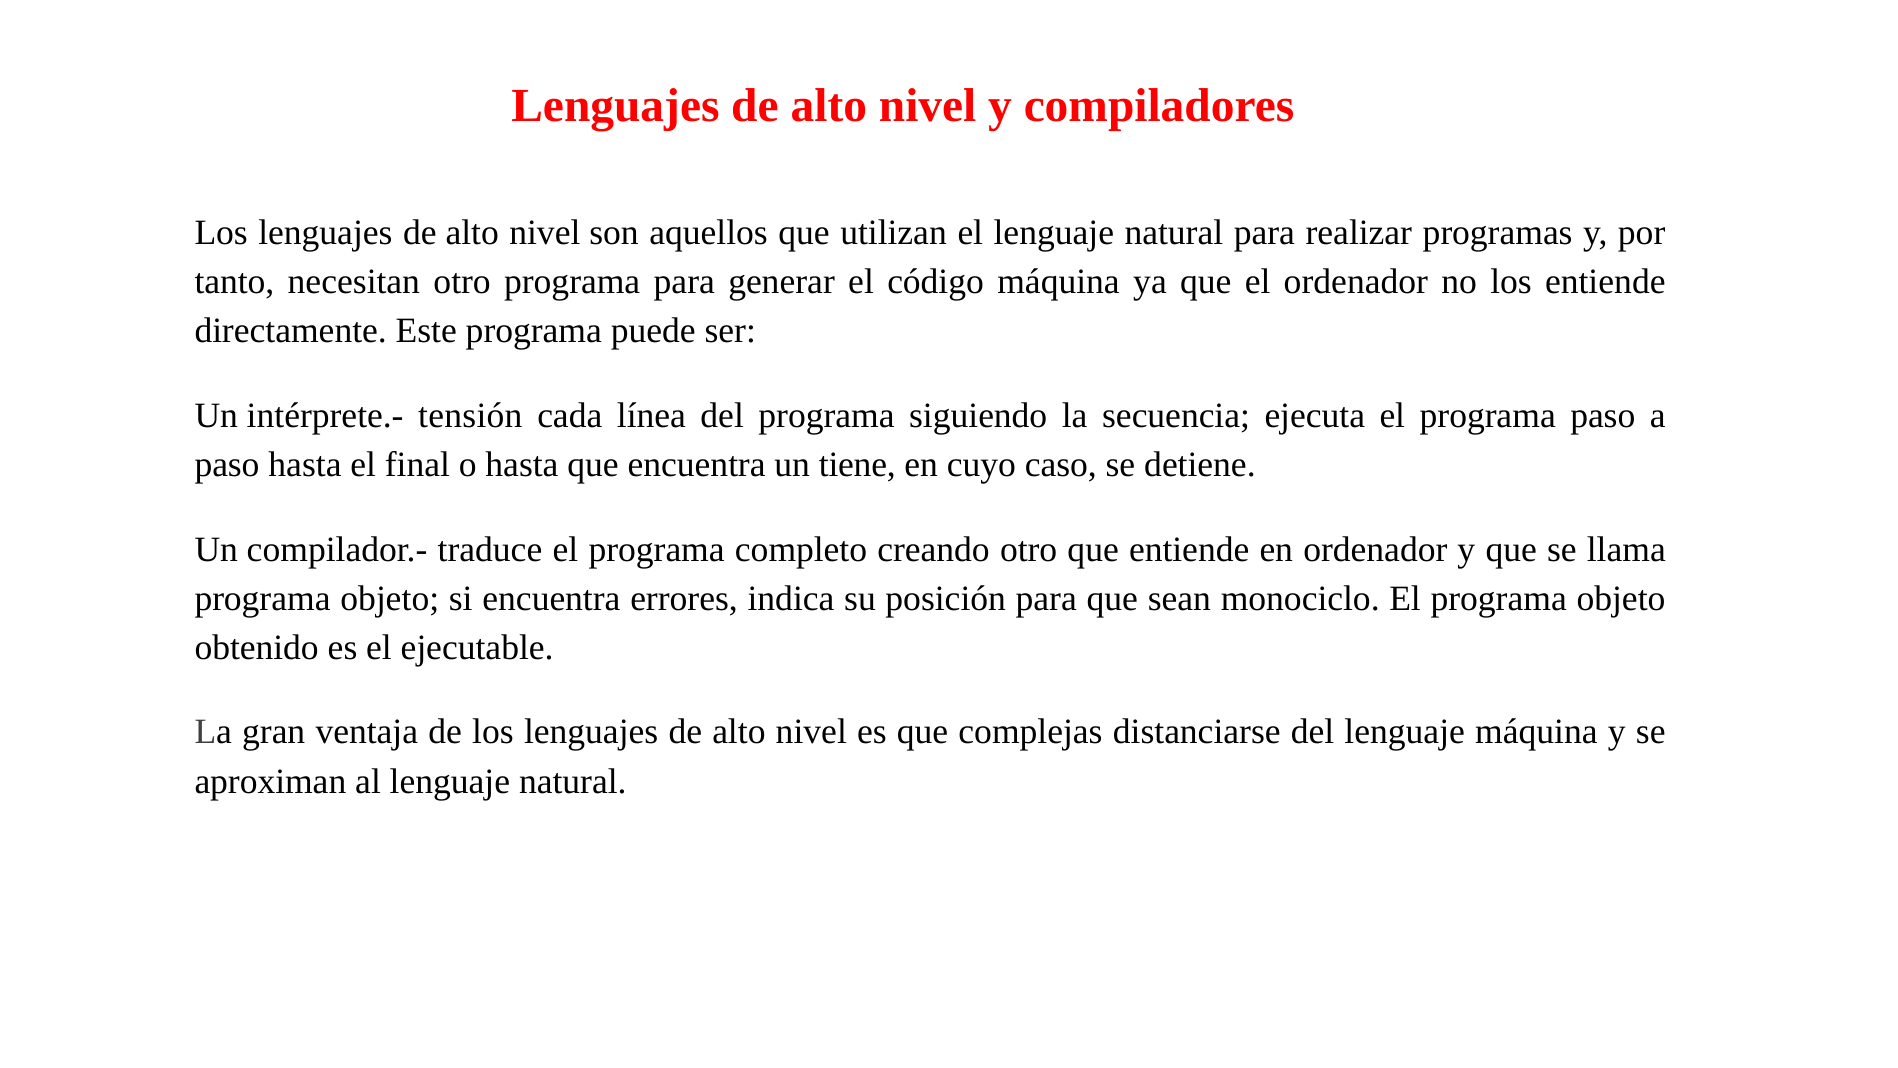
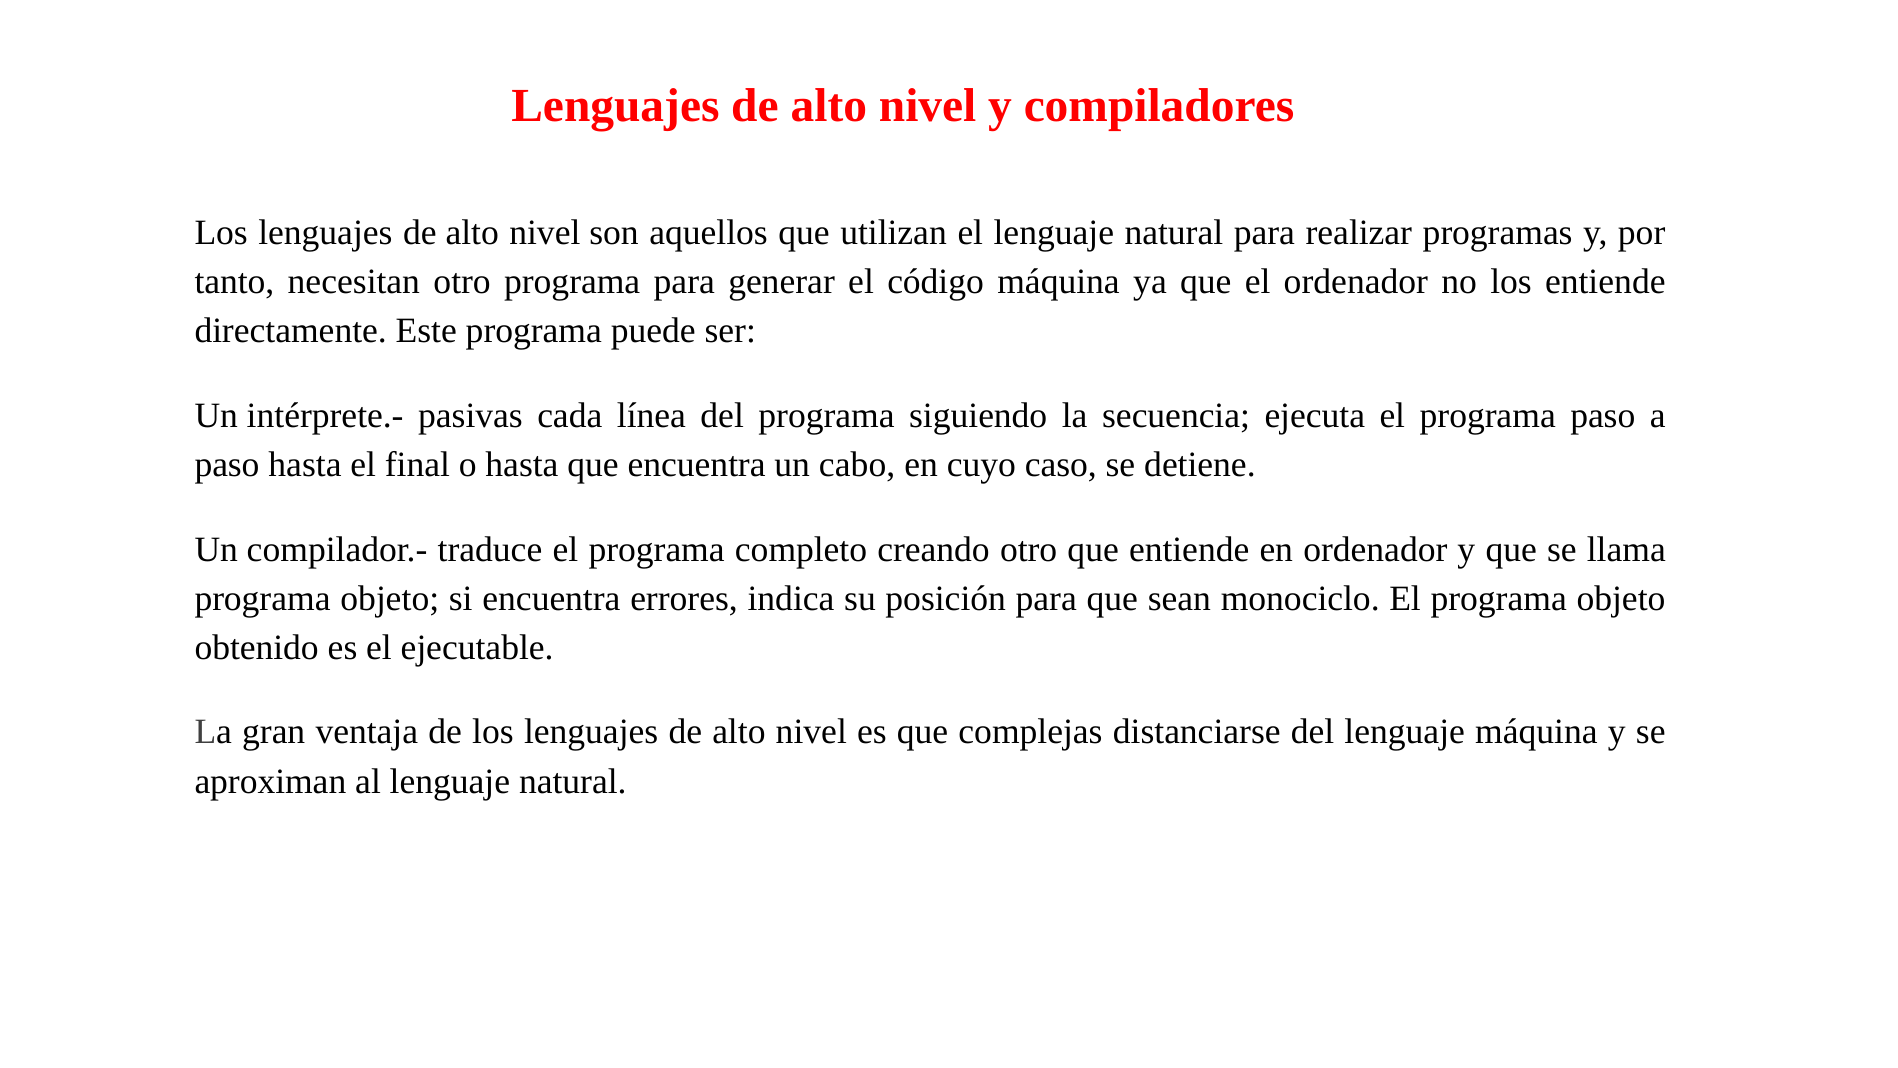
tensión: tensión -> pasivas
tiene: tiene -> cabo
